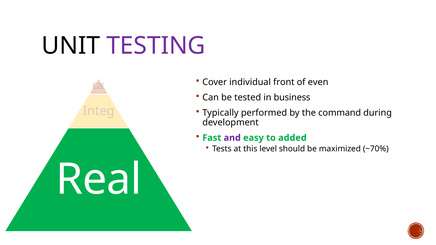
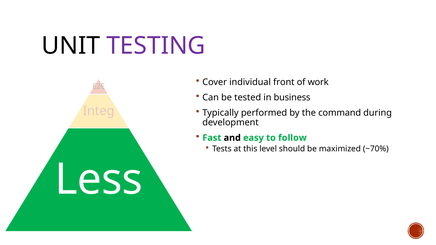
even: even -> work
and colour: purple -> black
added: added -> follow
Real: Real -> Less
